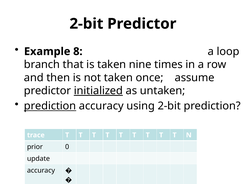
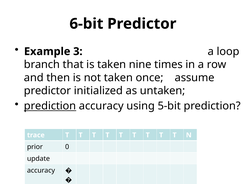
2-bit at (86, 24): 2-bit -> 6-bit
8: 8 -> 3
initialized underline: present -> none
using 2-bit: 2-bit -> 5-bit
